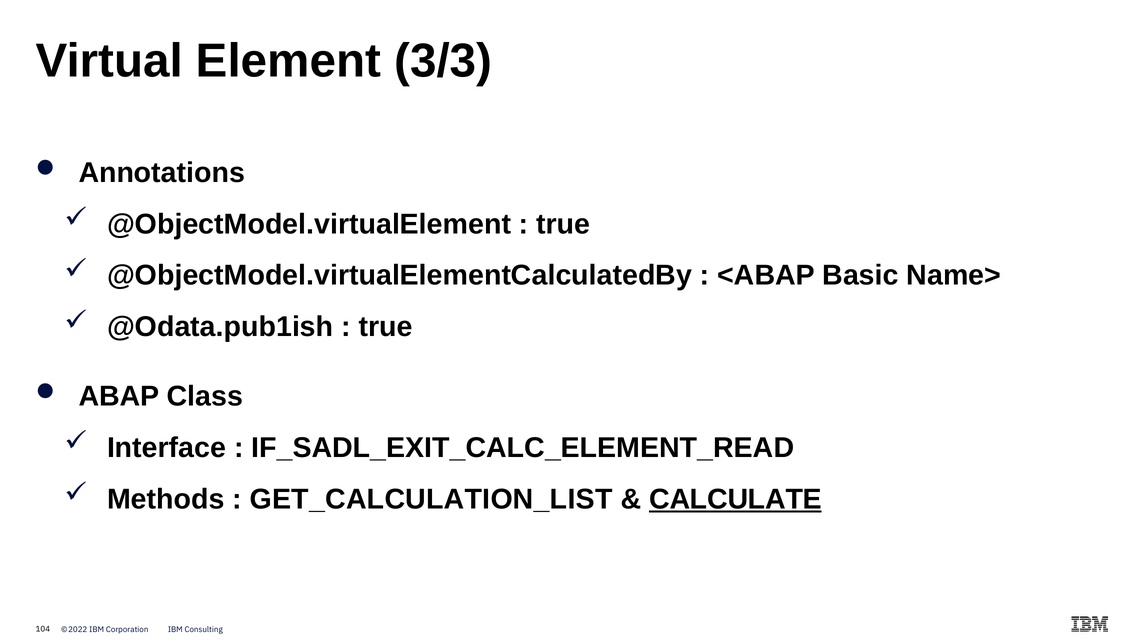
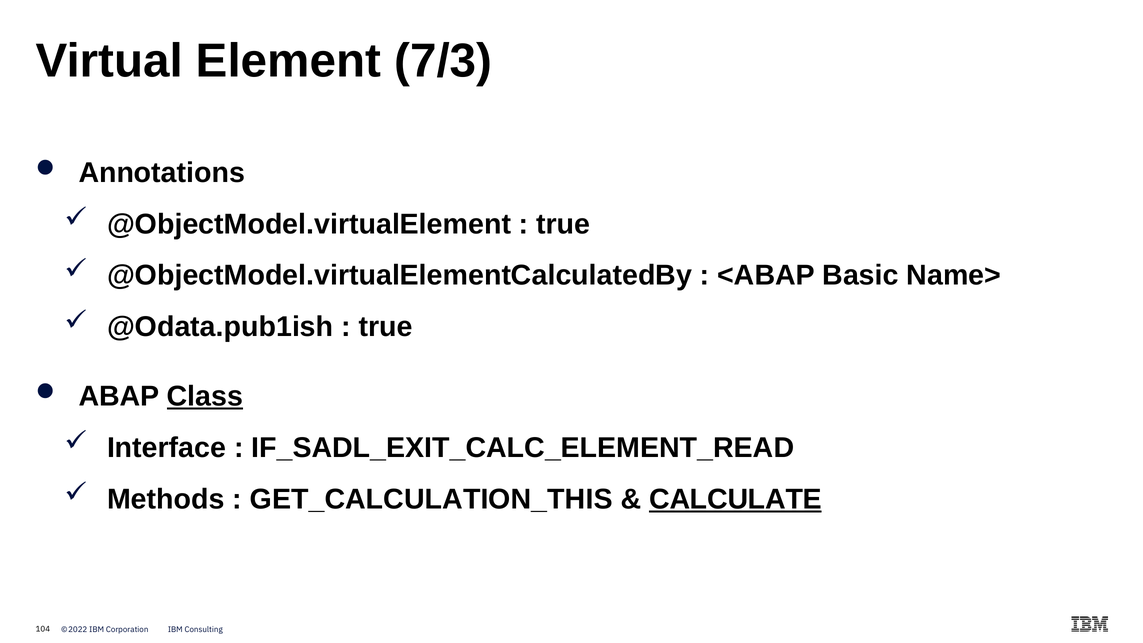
3/3: 3/3 -> 7/3
Class underline: none -> present
GET_CALCULATION_LIST: GET_CALCULATION_LIST -> GET_CALCULATION_THIS
